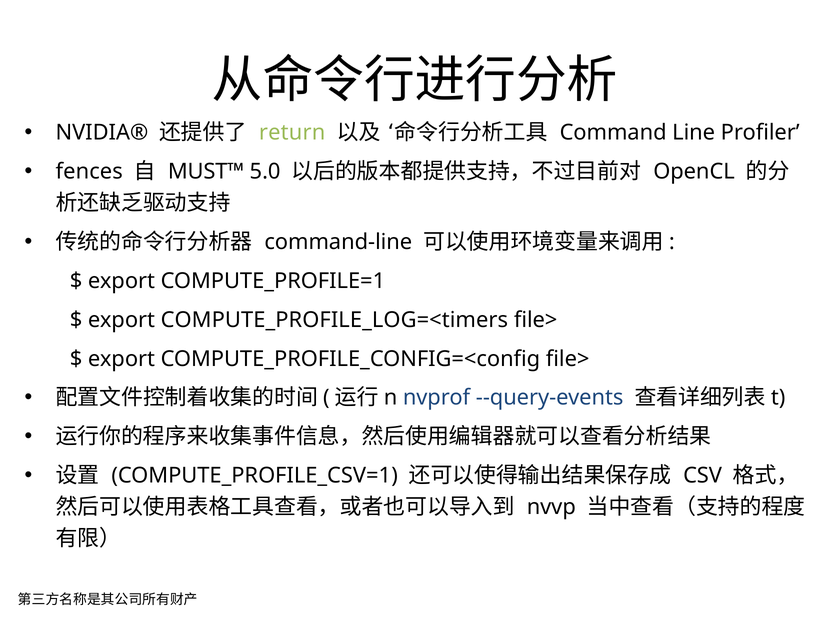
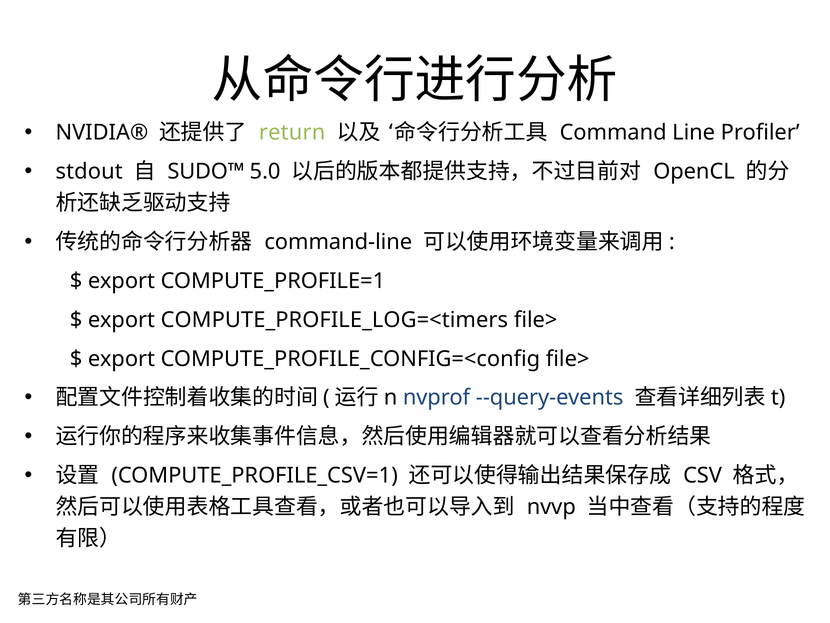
fences: fences -> stdout
MUST™: MUST™ -> SUDO™
